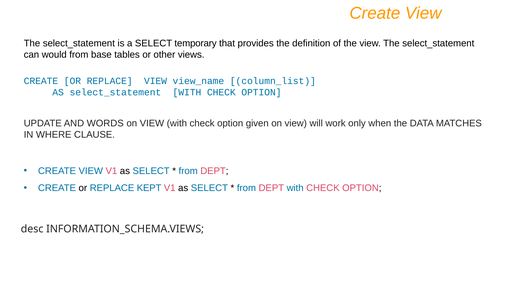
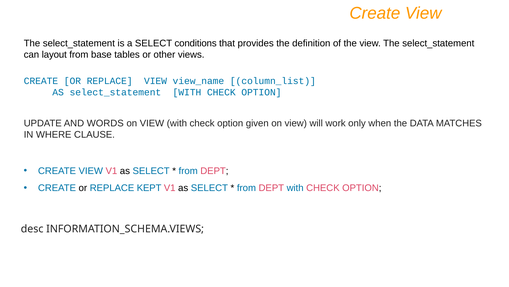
temporary: temporary -> conditions
would: would -> layout
